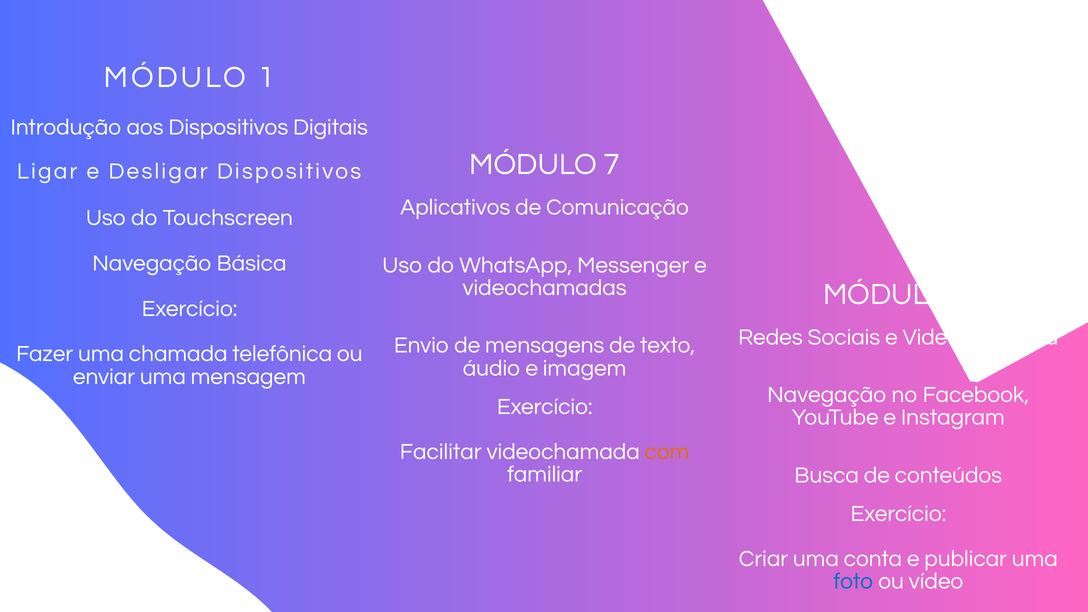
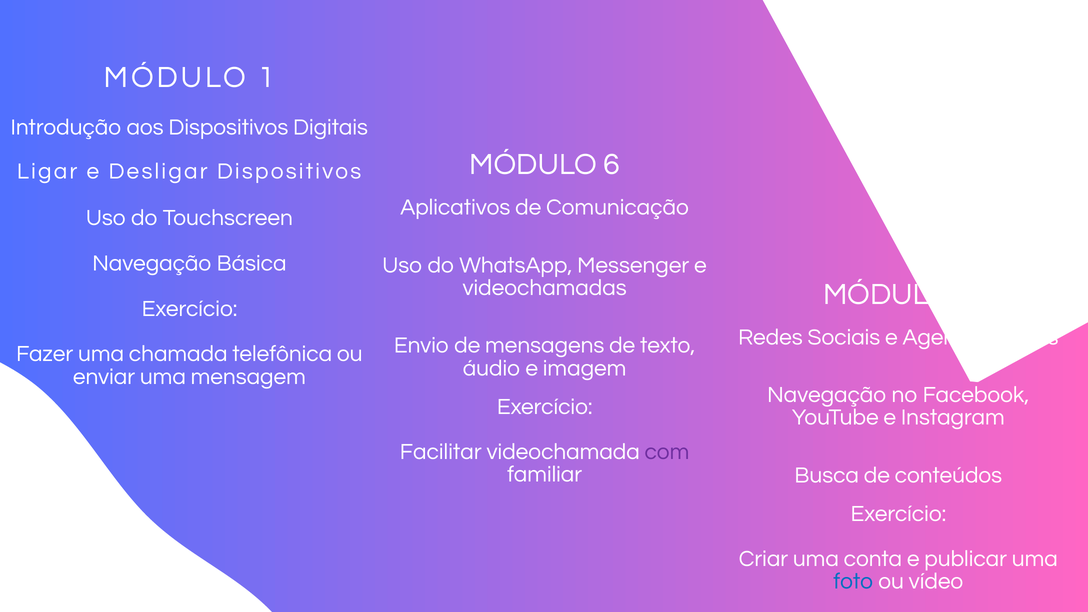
7: 7 -> 6
e Videochamada: Videochamada -> Agendamentos
com colour: orange -> purple
